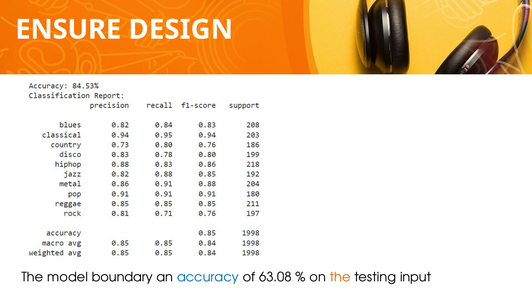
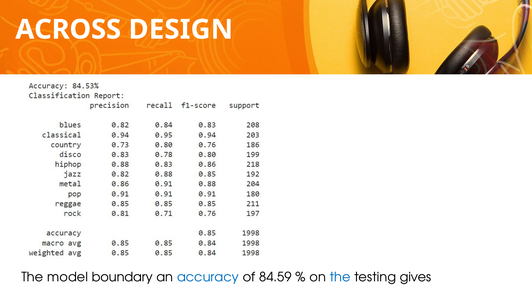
ENSURE: ENSURE -> ACROSS
63.08: 63.08 -> 84.59
the at (340, 276) colour: orange -> blue
input: input -> gives
